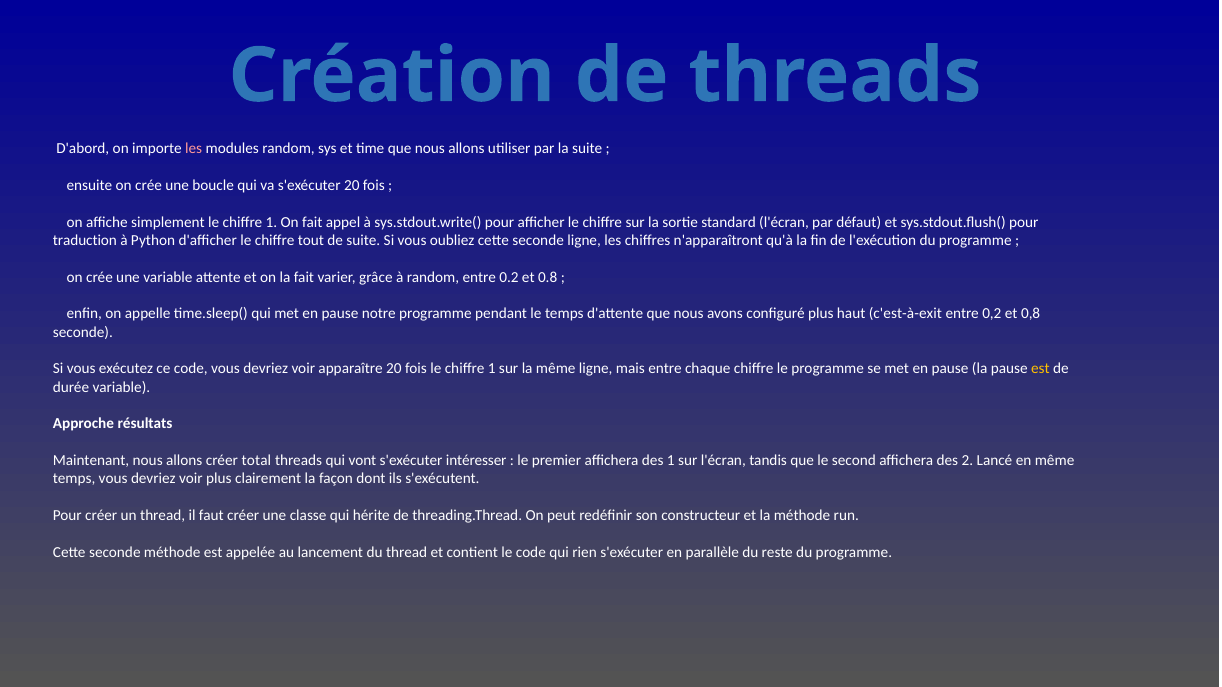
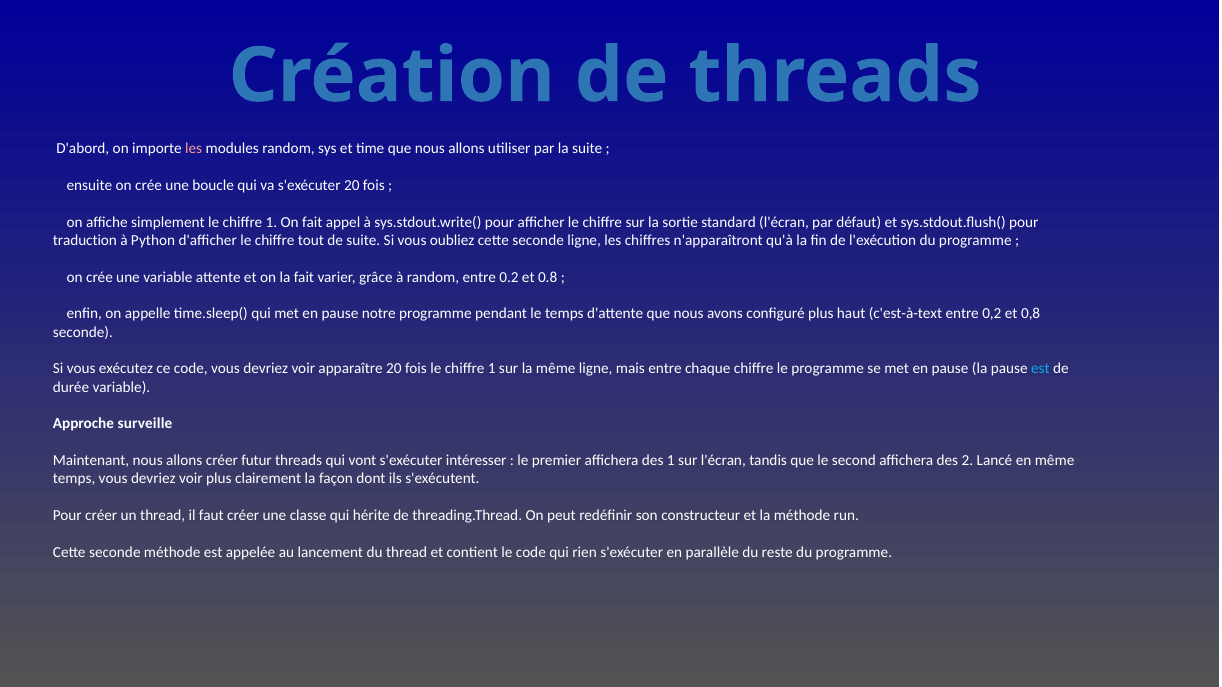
c'est-à-exit: c'est-à-exit -> c'est-à-text
est at (1040, 369) colour: yellow -> light blue
résultats: résultats -> surveille
total: total -> futur
